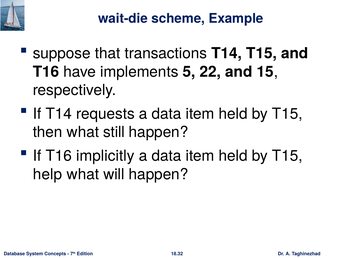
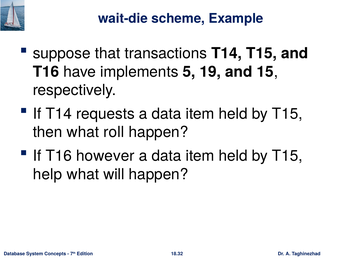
22: 22 -> 19
still: still -> roll
implicitly: implicitly -> however
